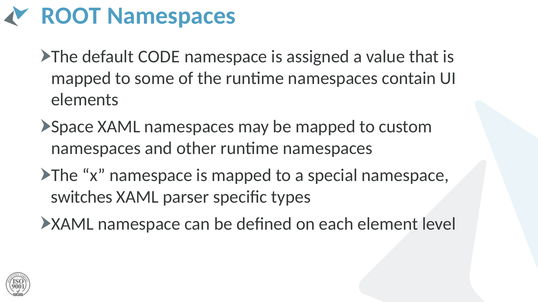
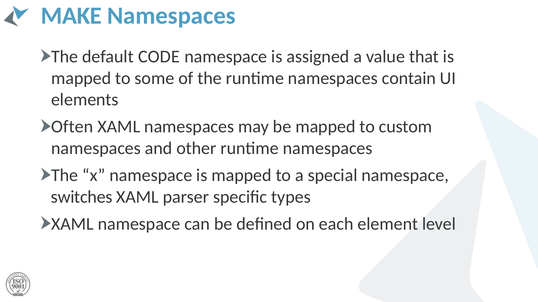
ROOT: ROOT -> MAKE
Space: Space -> Often
